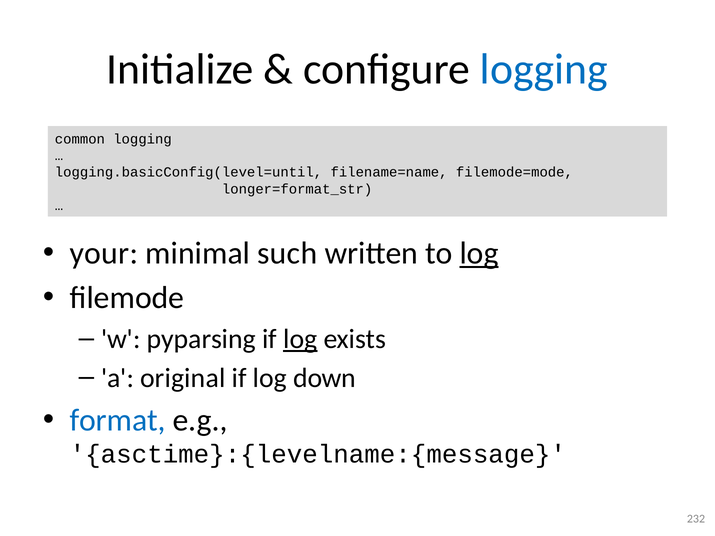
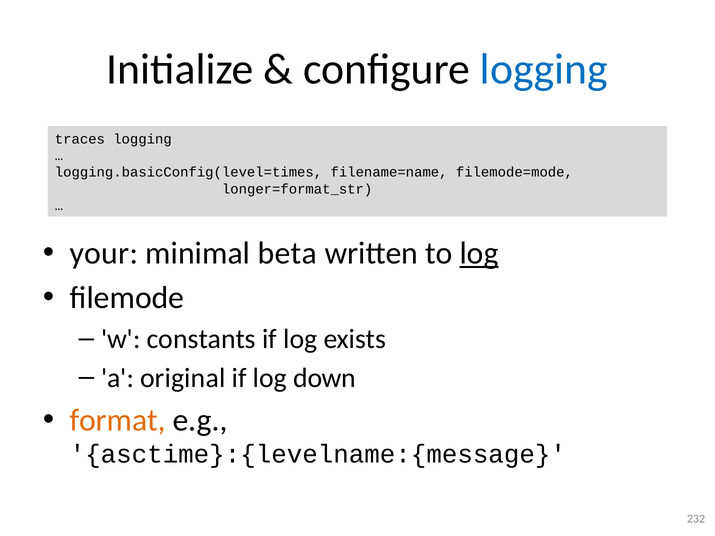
common: common -> traces
logging.basicConfig(level=until: logging.basicConfig(level=until -> logging.basicConfig(level=times
such: such -> beta
pyparsing: pyparsing -> constants
log at (300, 339) underline: present -> none
format colour: blue -> orange
